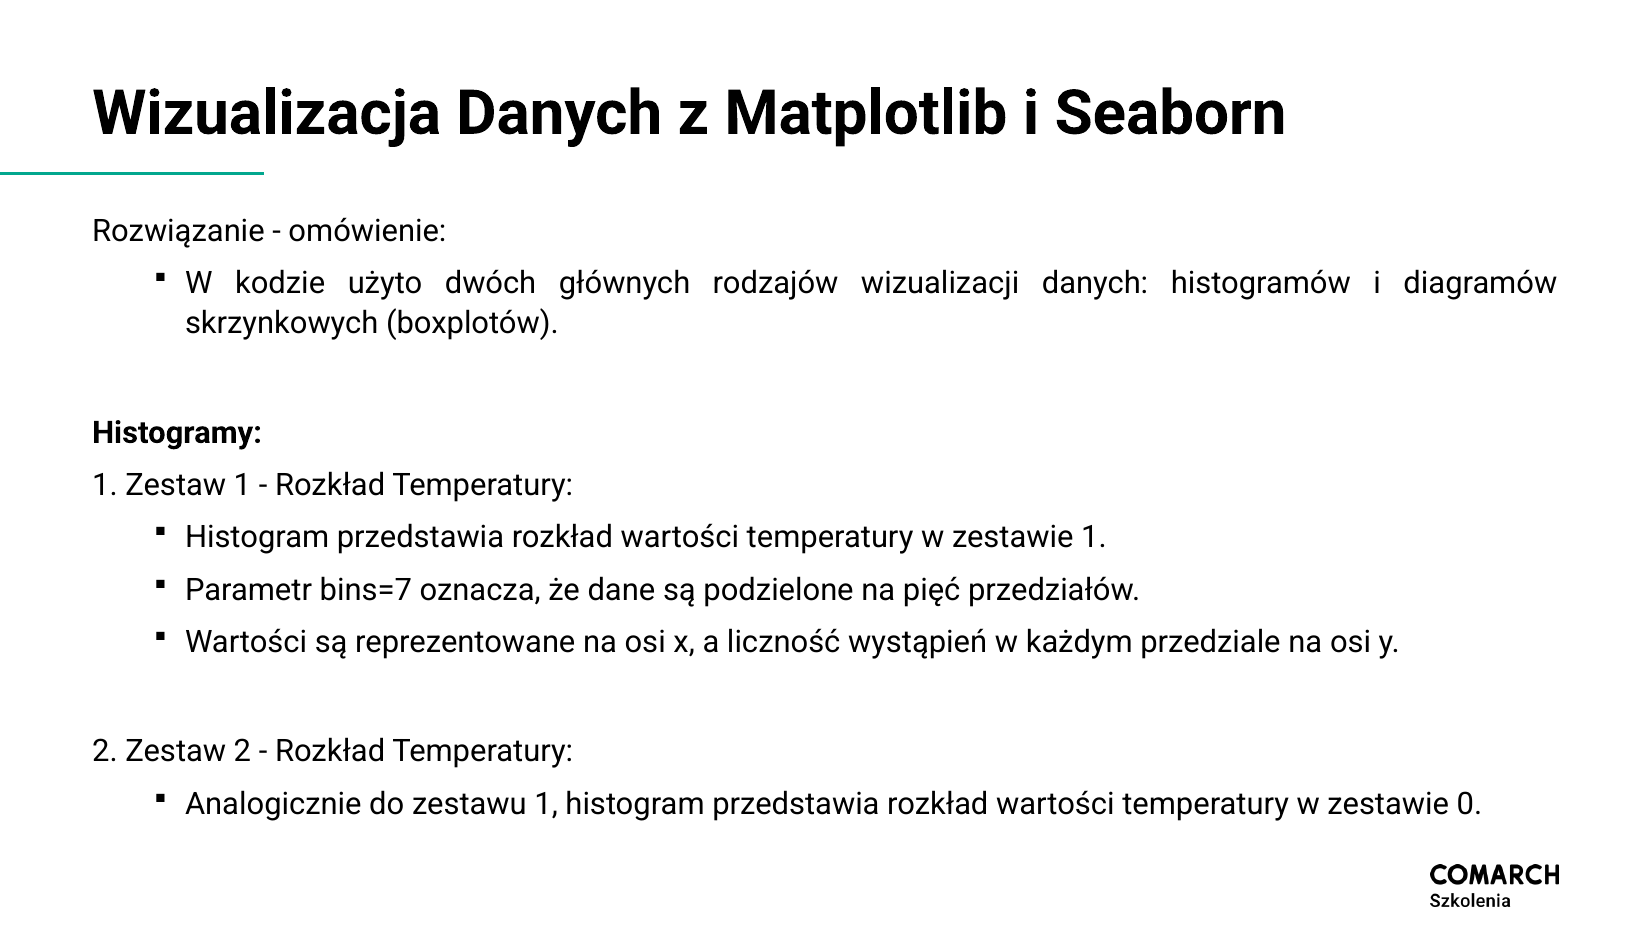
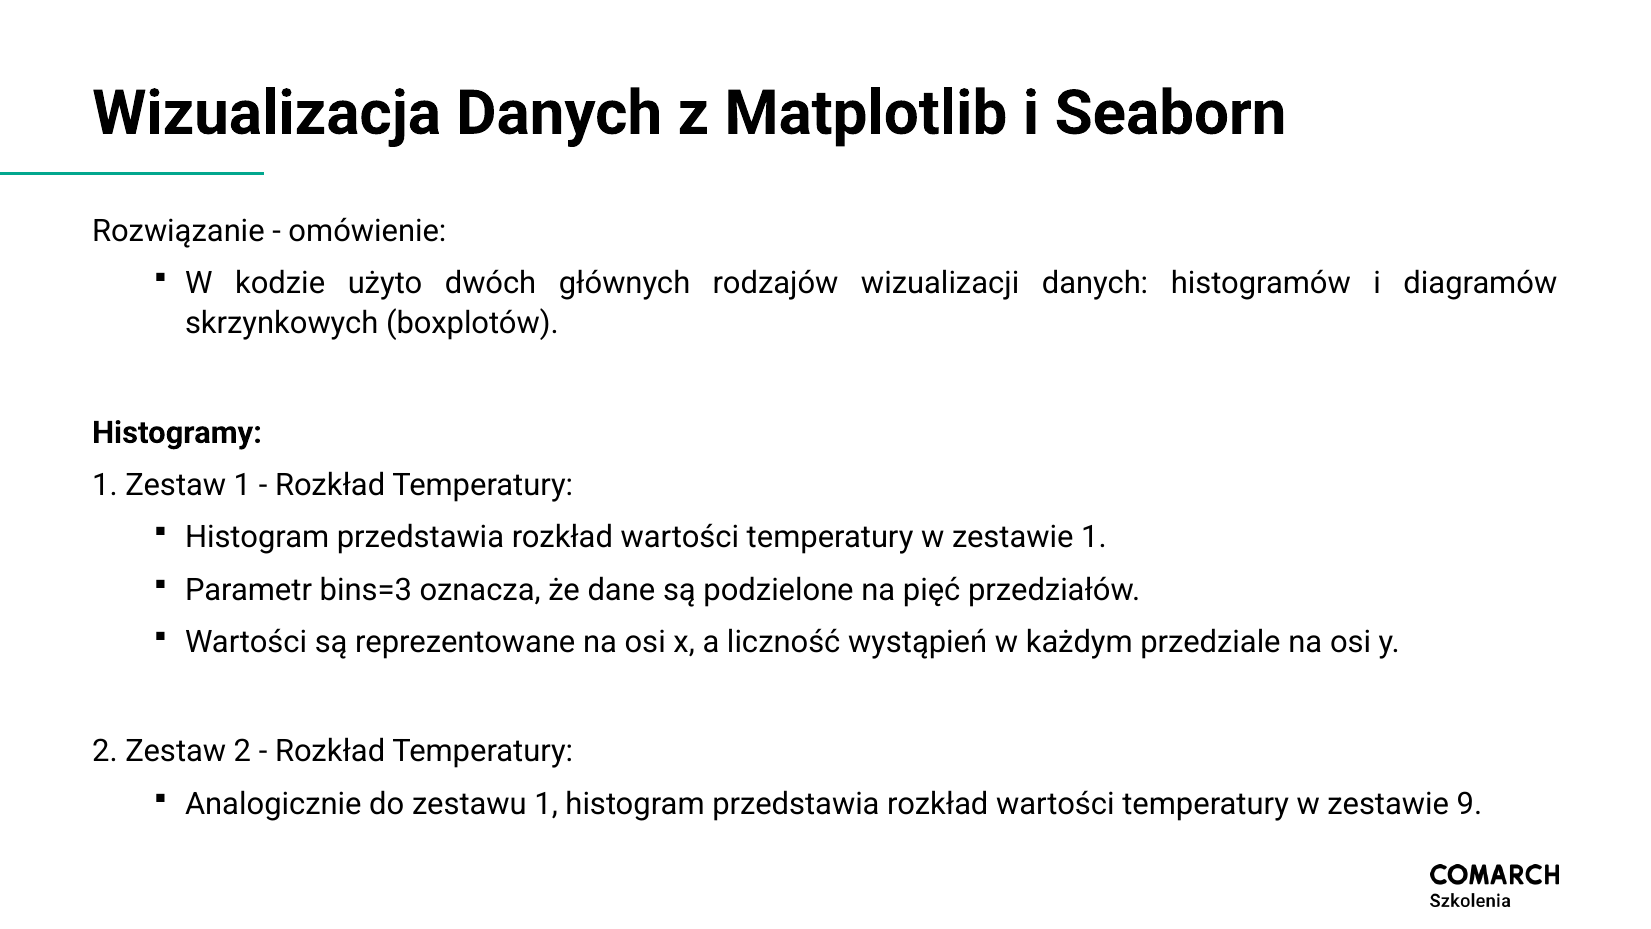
bins=7: bins=7 -> bins=3
0: 0 -> 9
